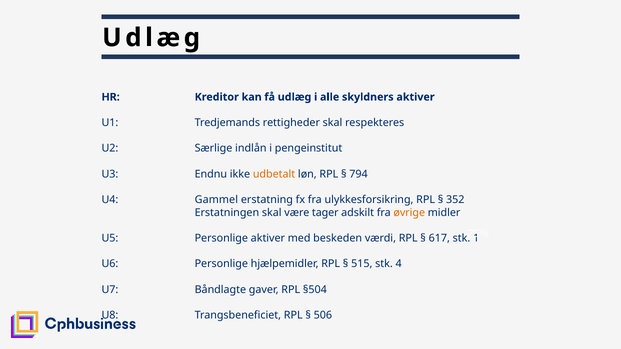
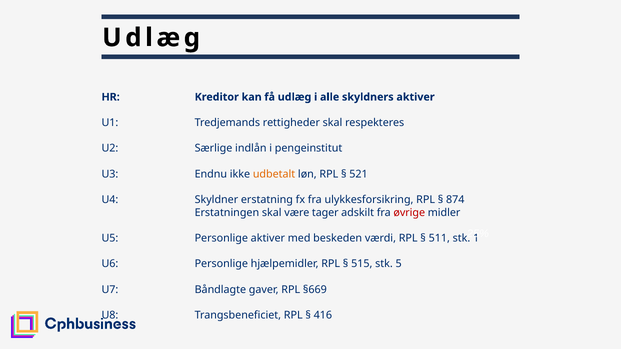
794: 794 -> 521
Gammel: Gammel -> Skyldner
352: 352 -> 874
øvrige colour: orange -> red
617: 617 -> 511
4: 4 -> 5
§504: §504 -> §669
506: 506 -> 416
